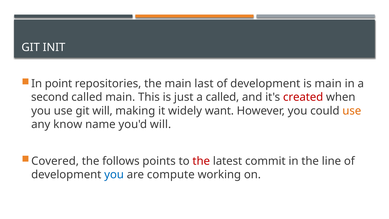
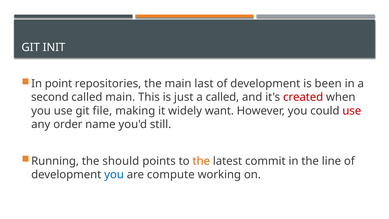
is main: main -> been
git will: will -> file
use at (352, 111) colour: orange -> red
know: know -> order
you'd will: will -> still
Covered: Covered -> Running
follows: follows -> should
the at (201, 161) colour: red -> orange
